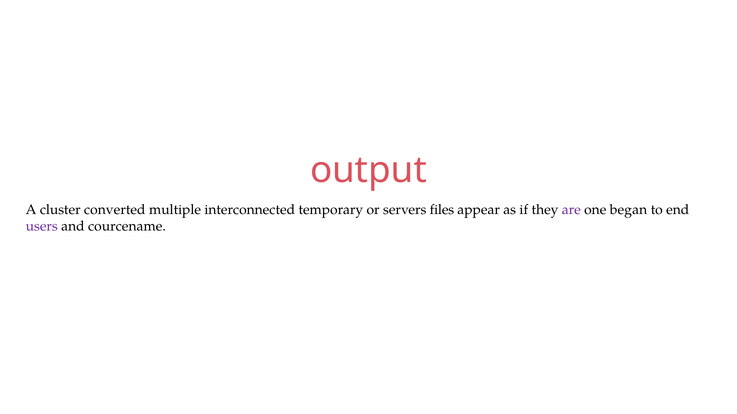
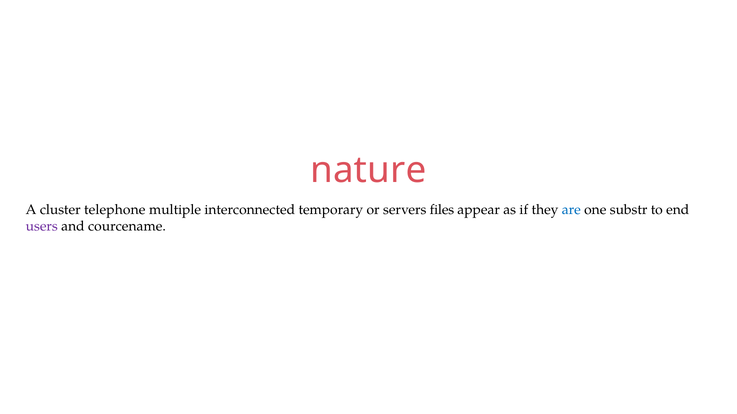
output: output -> nature
converted: converted -> telephone
are colour: purple -> blue
began: began -> substr
